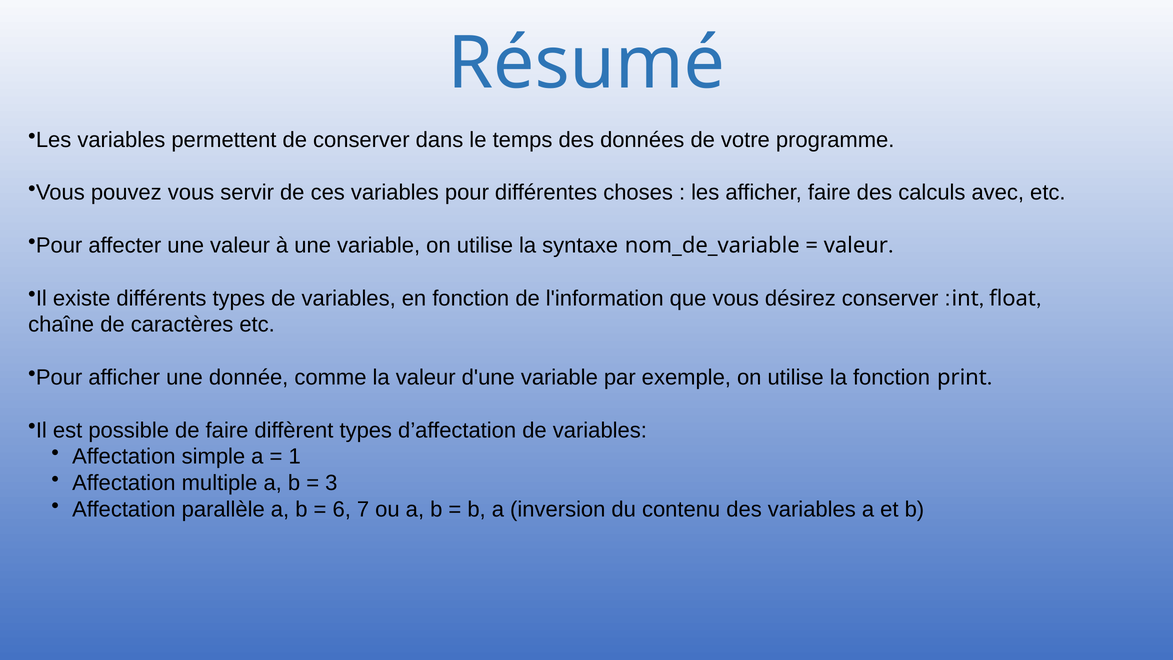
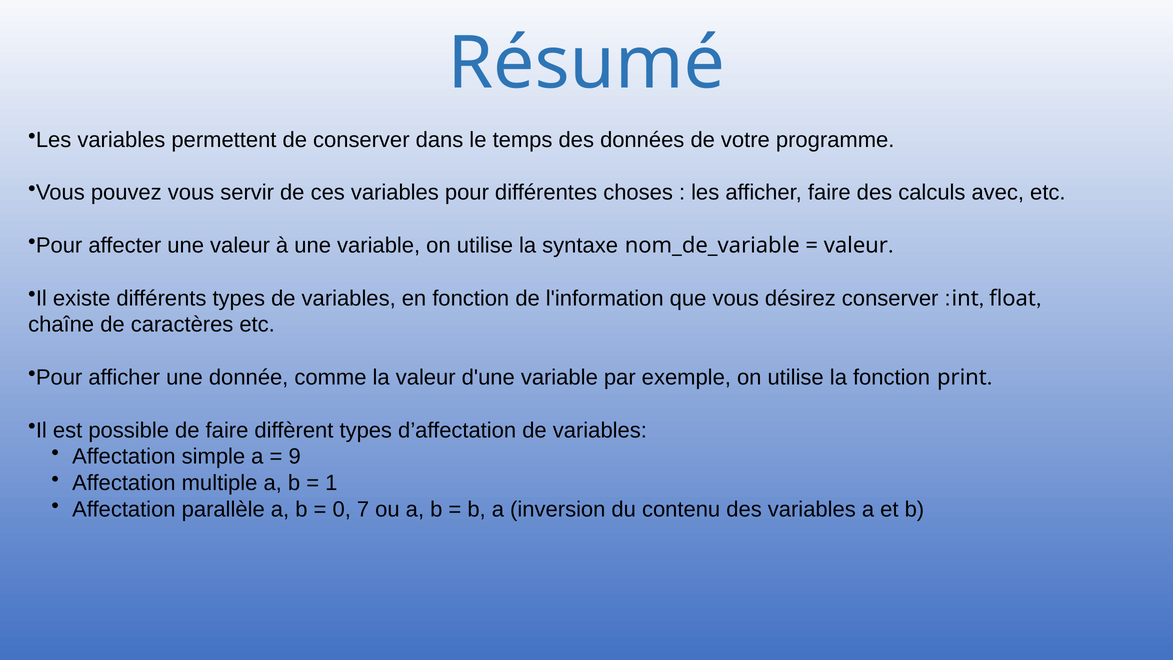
1: 1 -> 9
3: 3 -> 1
6: 6 -> 0
